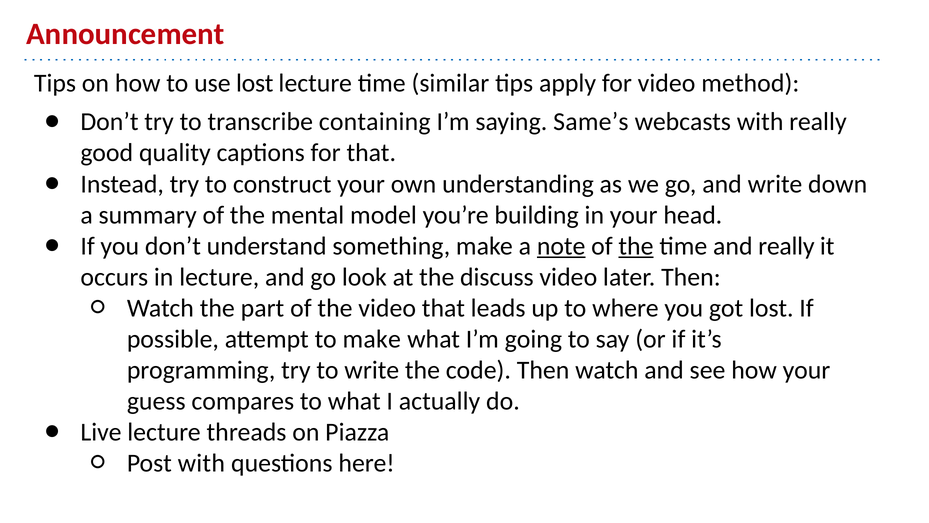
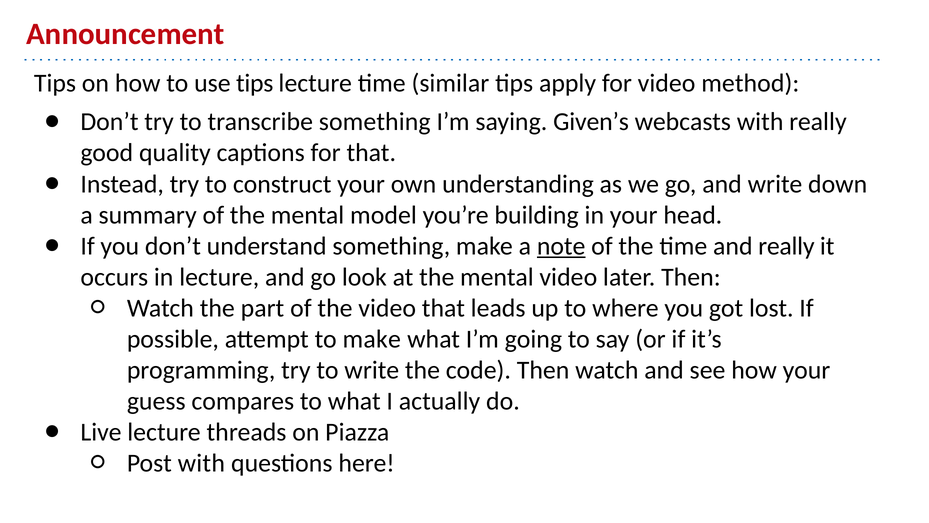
use lost: lost -> tips
transcribe containing: containing -> something
Same’s: Same’s -> Given’s
the at (636, 246) underline: present -> none
at the discuss: discuss -> mental
